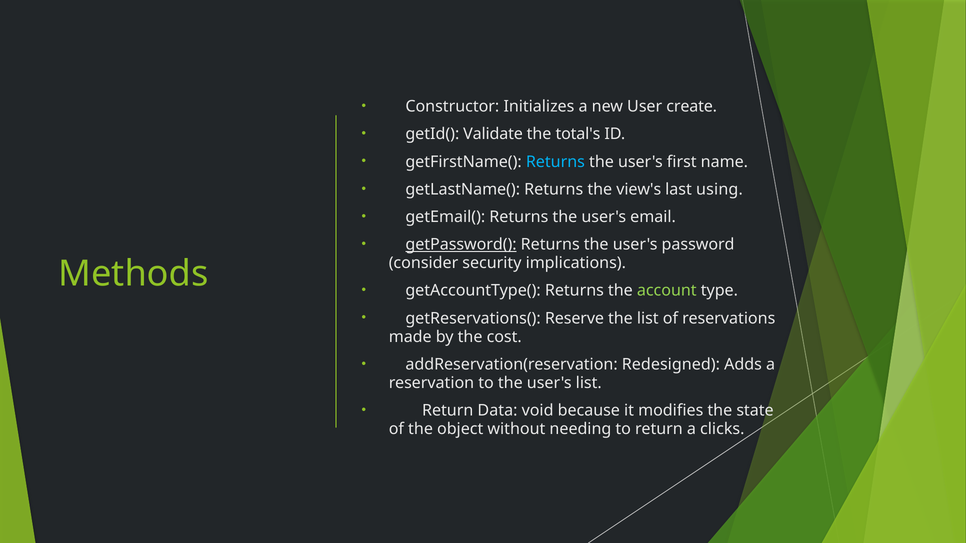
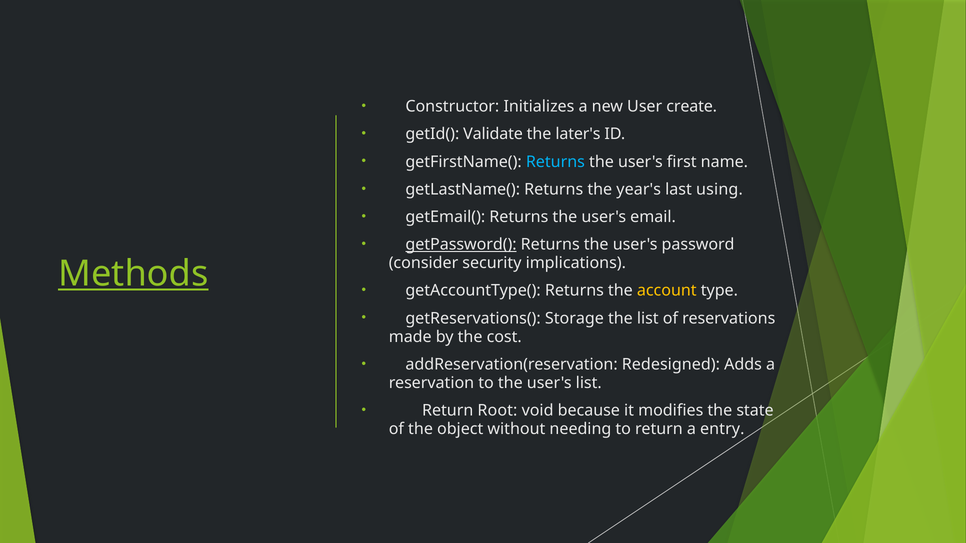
total's: total's -> later's
view's: view's -> year's
Methods underline: none -> present
account colour: light green -> yellow
Reserve: Reserve -> Storage
Data: Data -> Root
clicks: clicks -> entry
